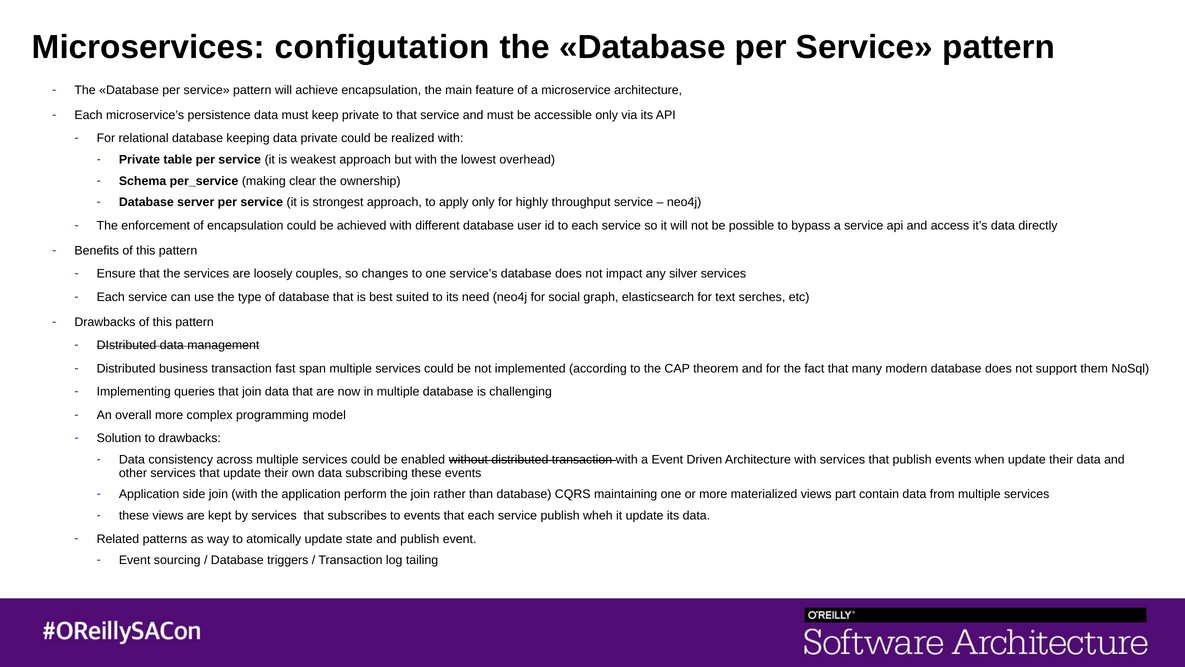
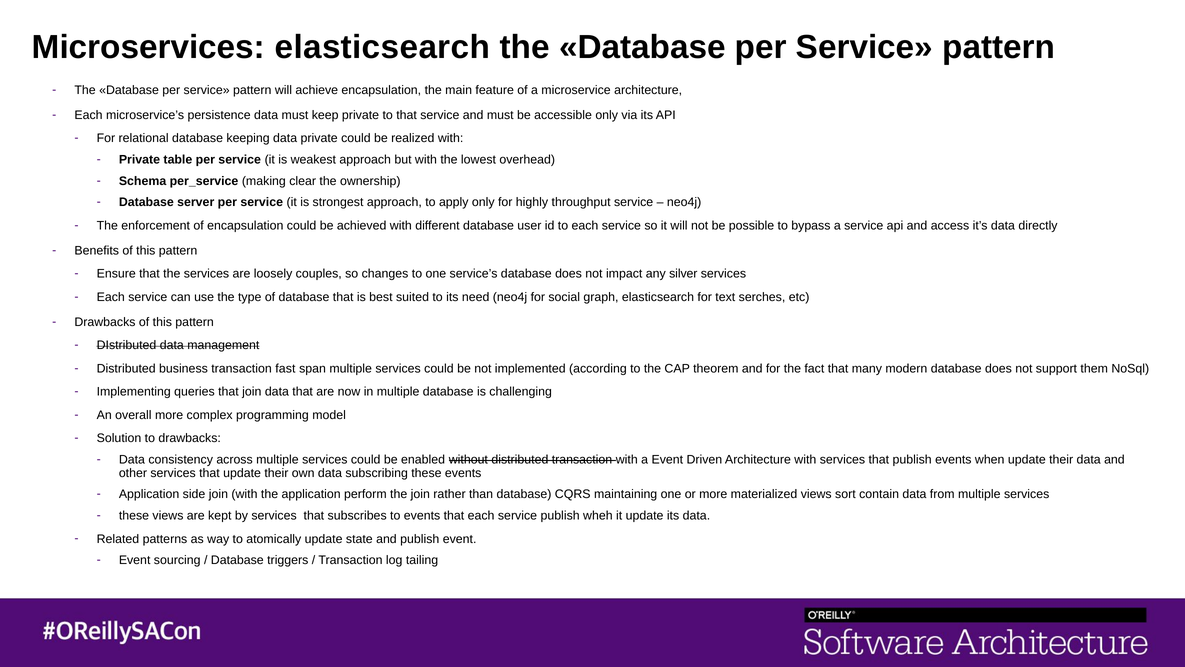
Microservices configutation: configutation -> elasticsearch
part: part -> sort
